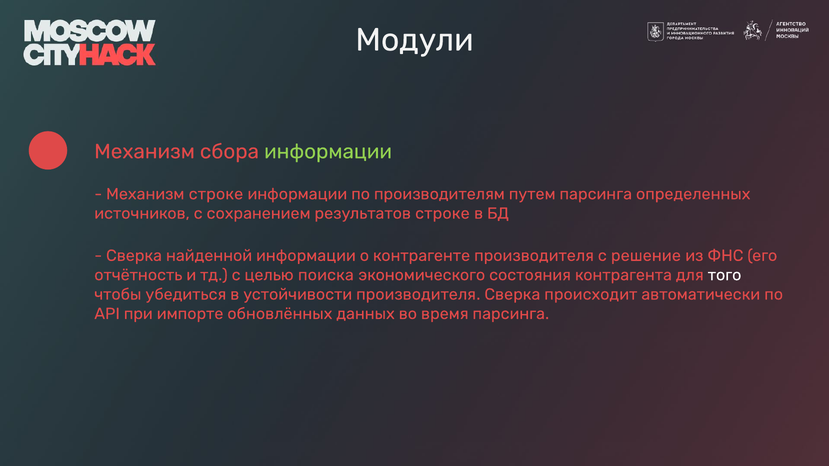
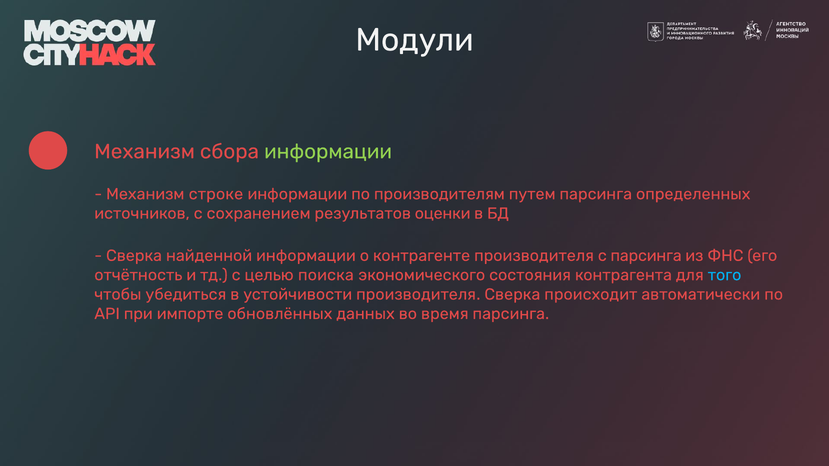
результатов строке: строке -> оценки
с решение: решение -> парсинга
того colour: white -> light blue
